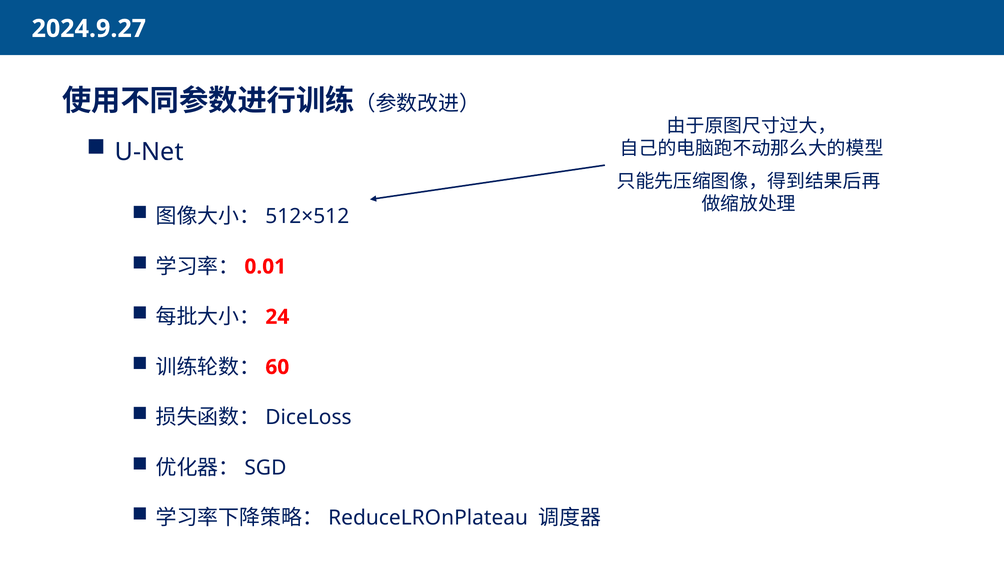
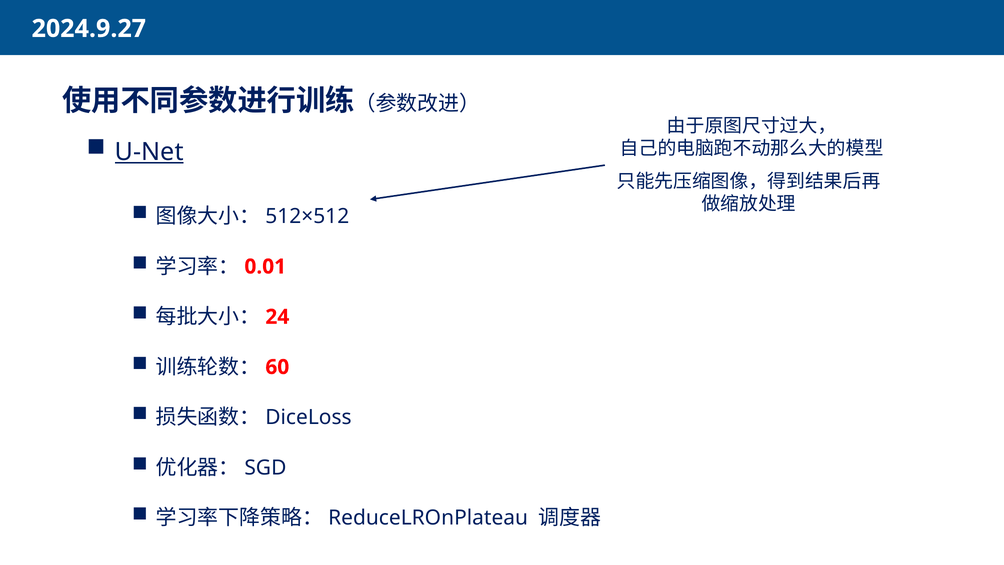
U-Net underline: none -> present
